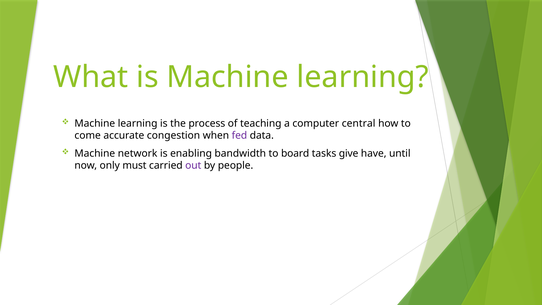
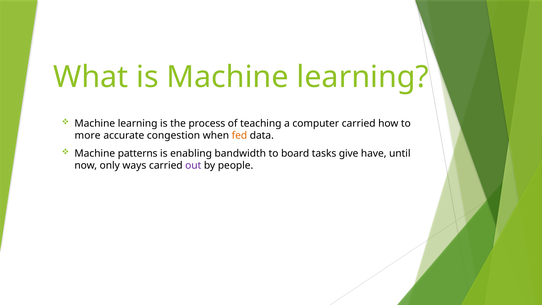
computer central: central -> carried
come: come -> more
fed colour: purple -> orange
network: network -> patterns
must: must -> ways
